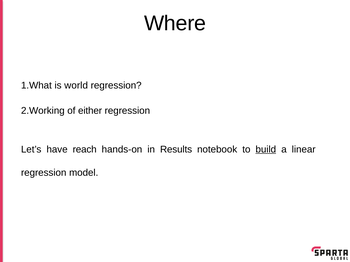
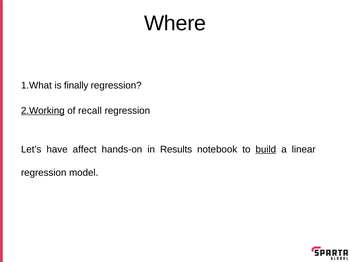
world: world -> finally
2.Working underline: none -> present
either: either -> recall
reach: reach -> affect
